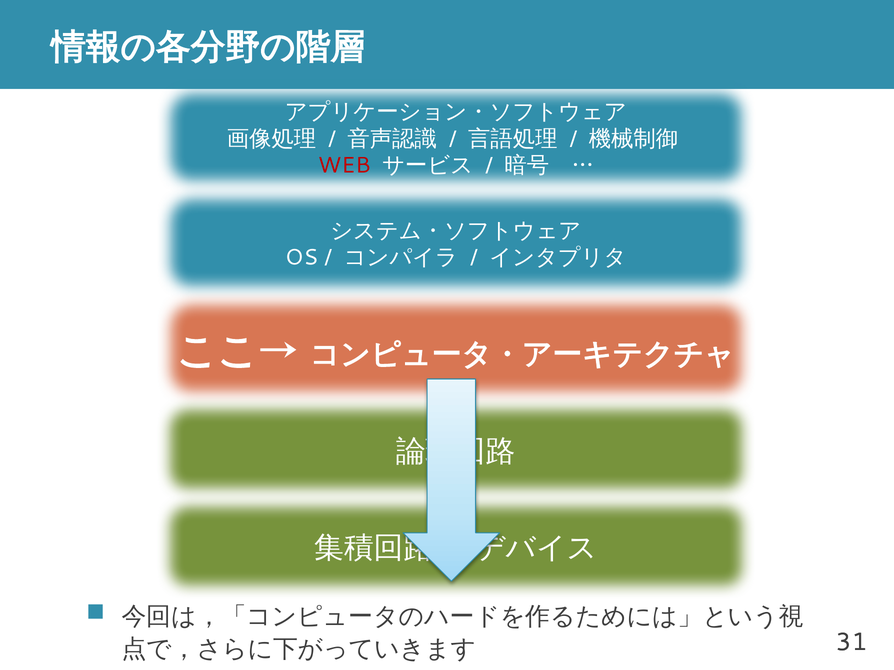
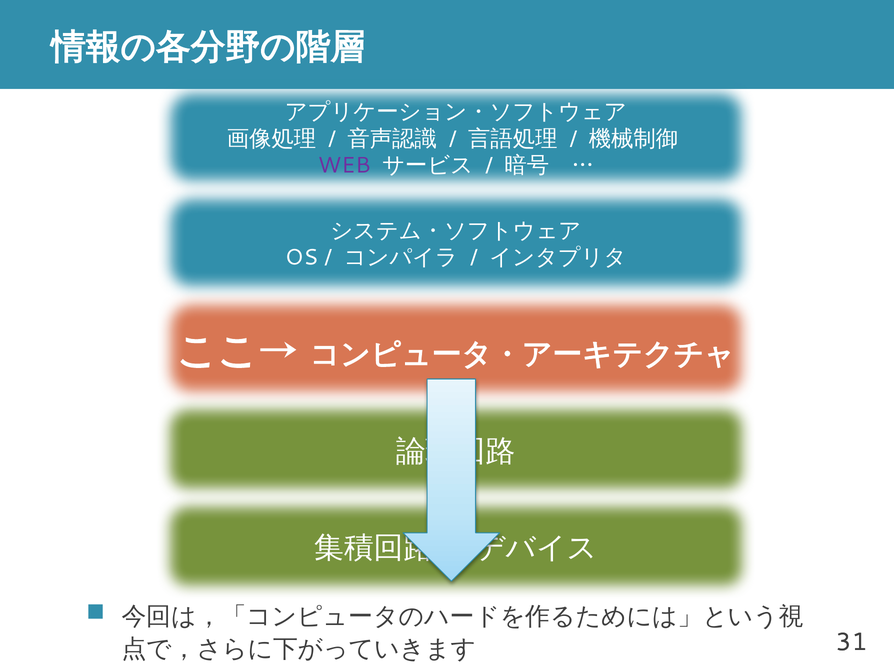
WEB colour: red -> purple
